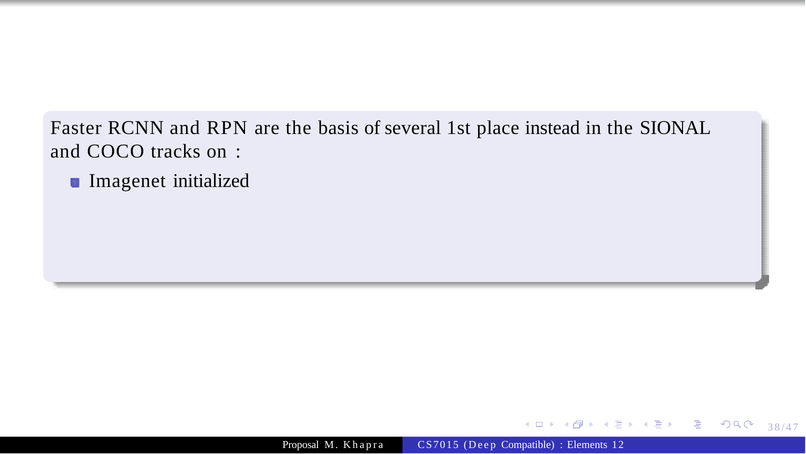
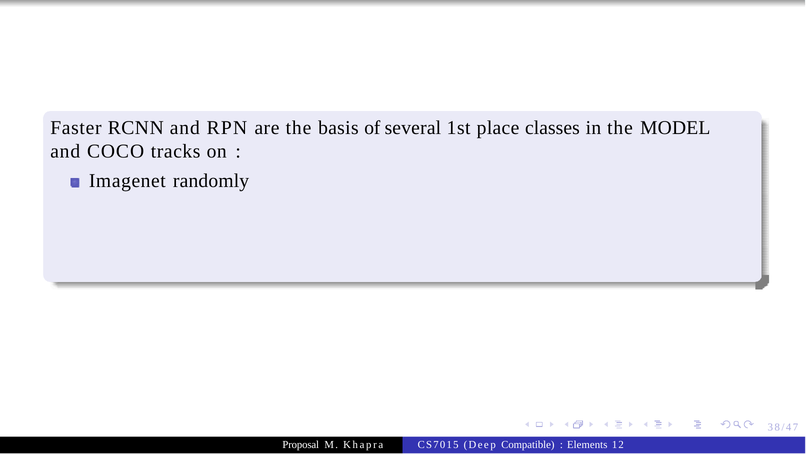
instead: instead -> classes
SIONAL: SIONAL -> MODEL
initialized: initialized -> randomly
